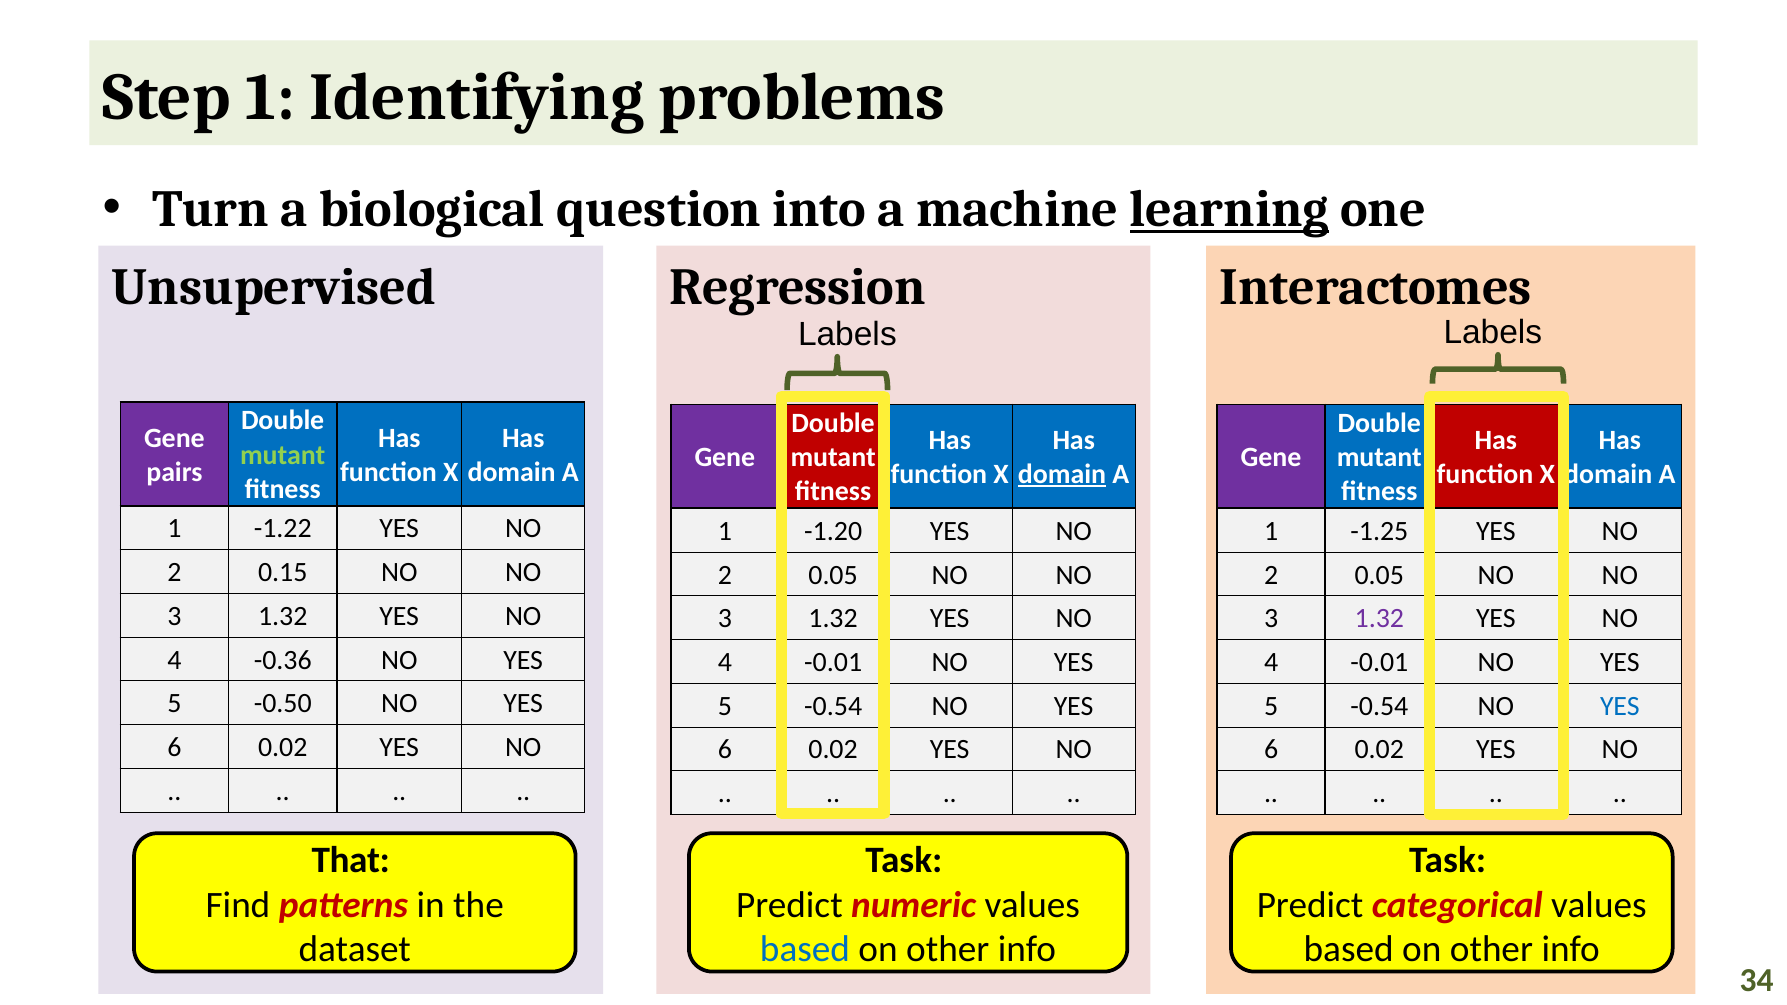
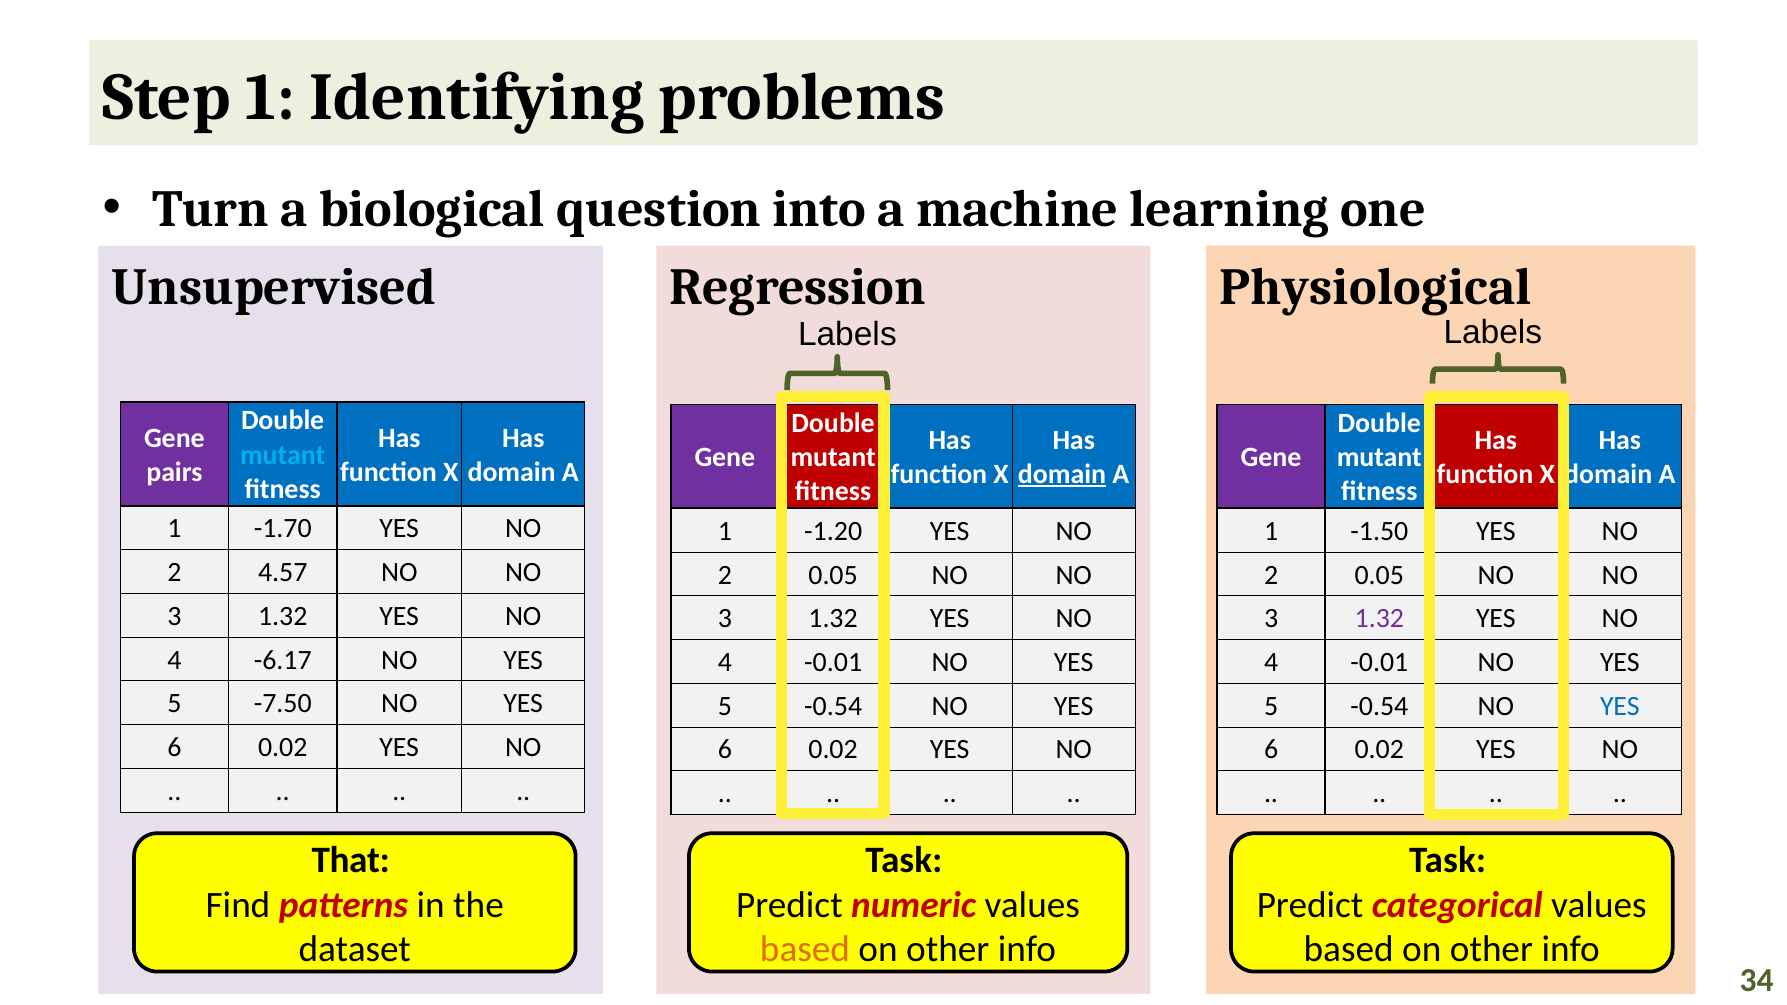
learning underline: present -> none
Interactomes: Interactomes -> Physiological
mutant at (283, 455) colour: light green -> light blue
-1.22: -1.22 -> -1.70
-1.25: -1.25 -> -1.50
0.15: 0.15 -> 4.57
-0.36: -0.36 -> -6.17
-0.50: -0.50 -> -7.50
based at (805, 950) colour: blue -> orange
